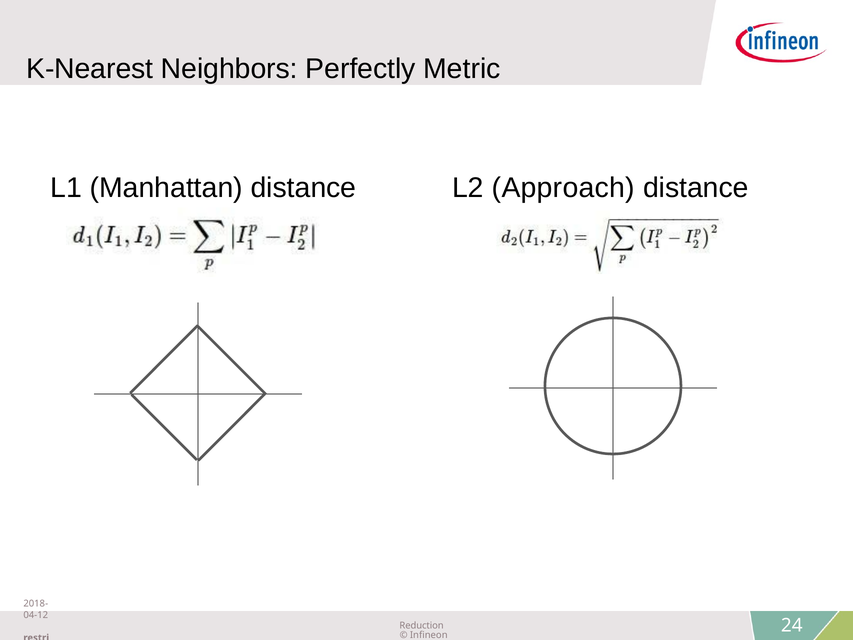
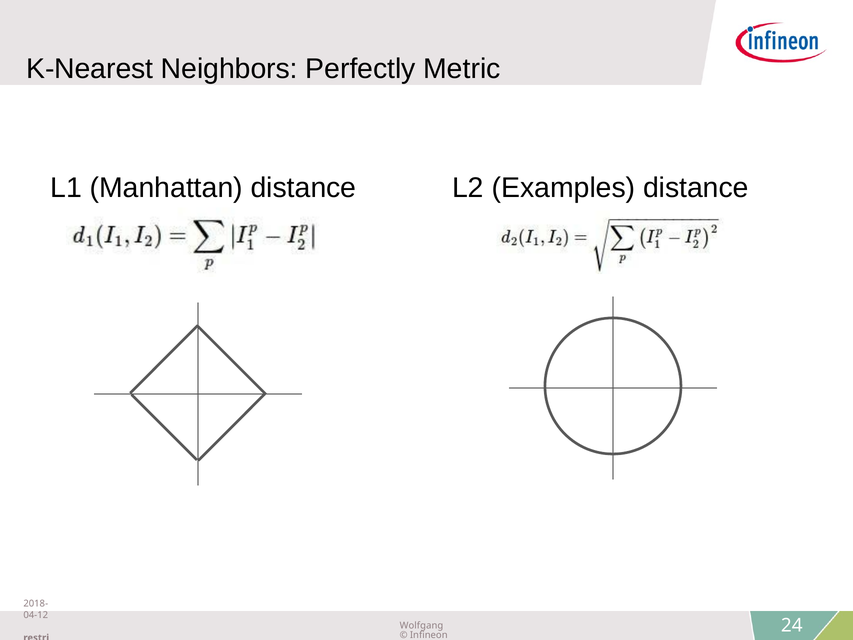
Approach: Approach -> Examples
Reduction: Reduction -> Wolfgang
